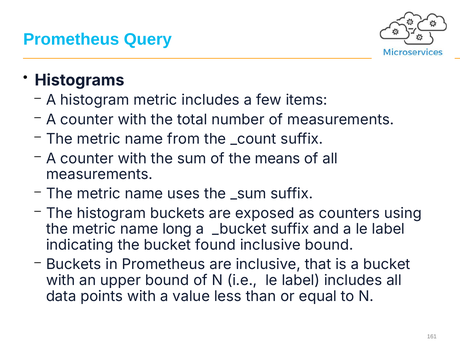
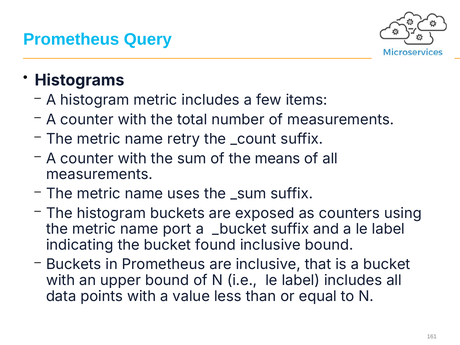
from: from -> retry
long: long -> port
